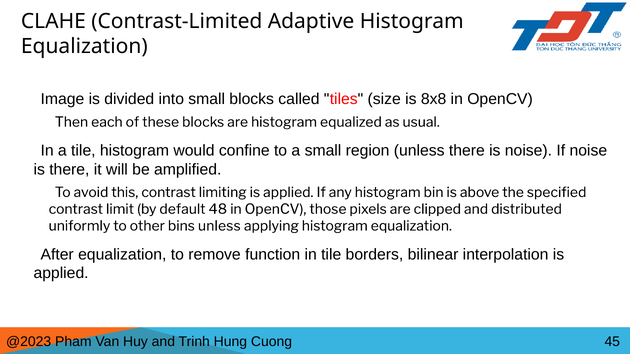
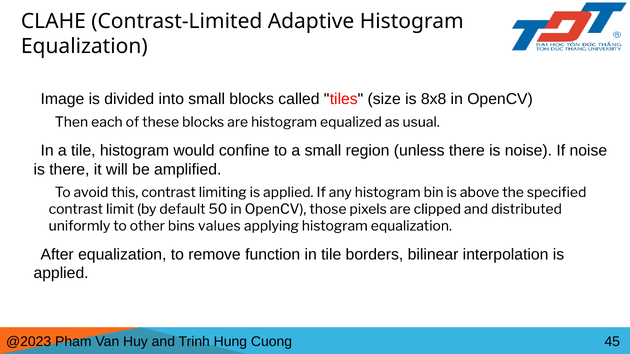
48: 48 -> 50
bins unless: unless -> values
